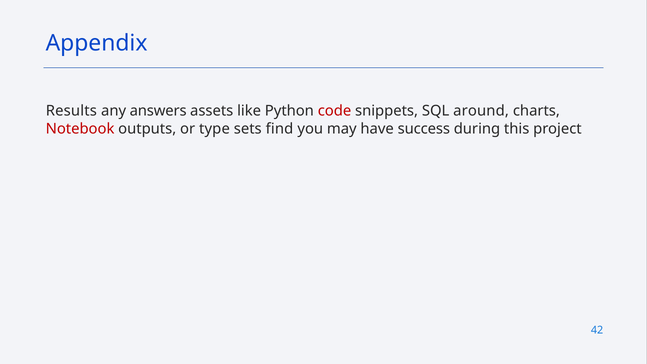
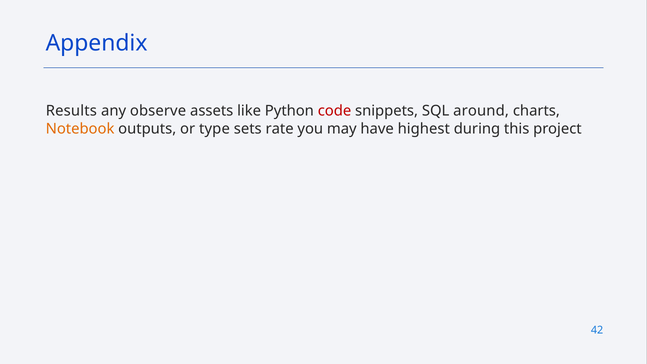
answers: answers -> observe
Notebook colour: red -> orange
find: find -> rate
success: success -> highest
